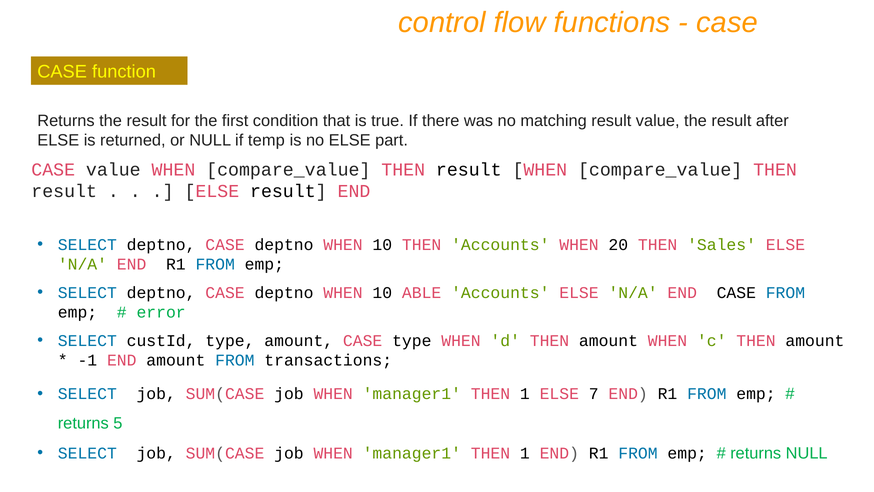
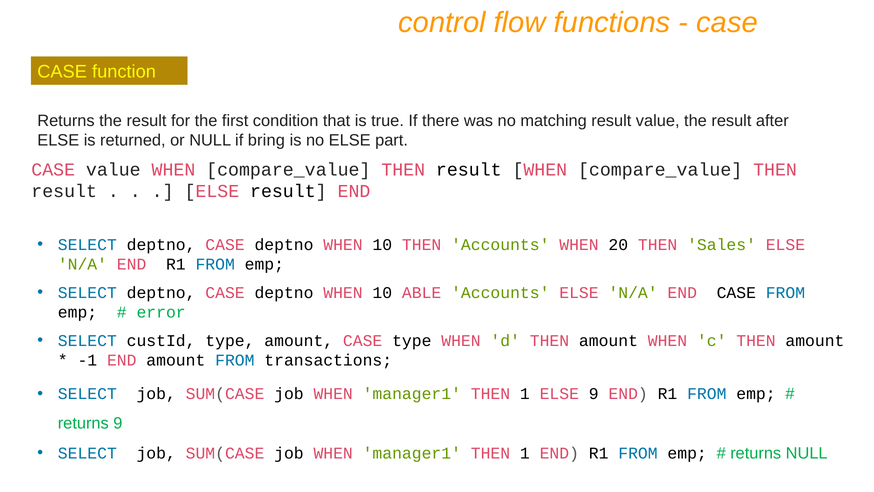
temp: temp -> bring
ELSE 7: 7 -> 9
returns 5: 5 -> 9
